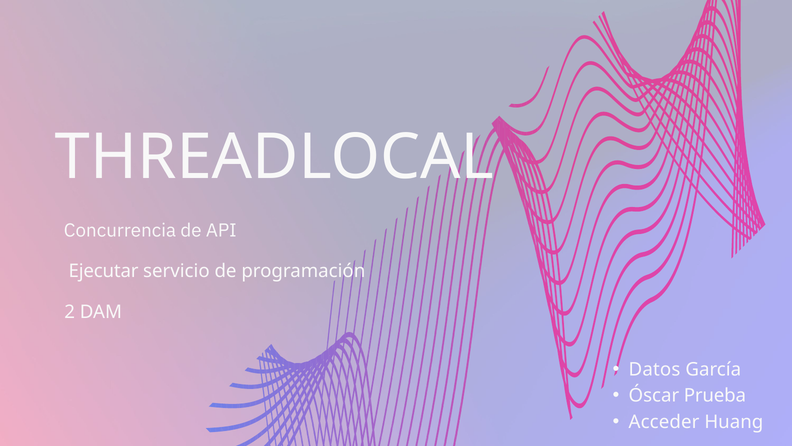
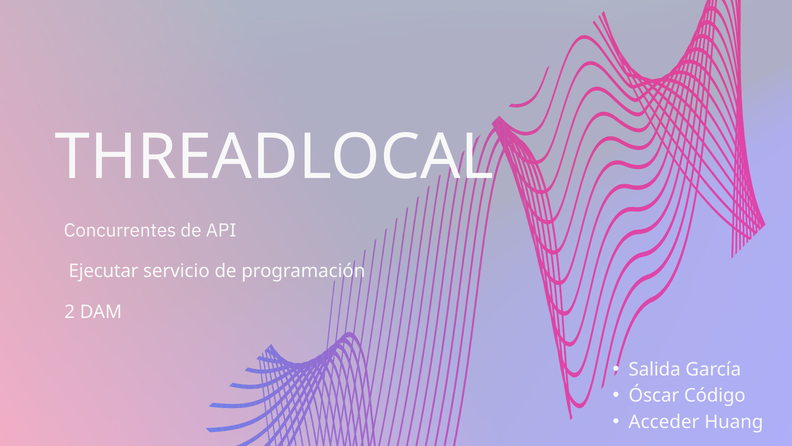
Concurrencia: Concurrencia -> Concurrentes
Datos: Datos -> Salida
Prueba: Prueba -> Código
